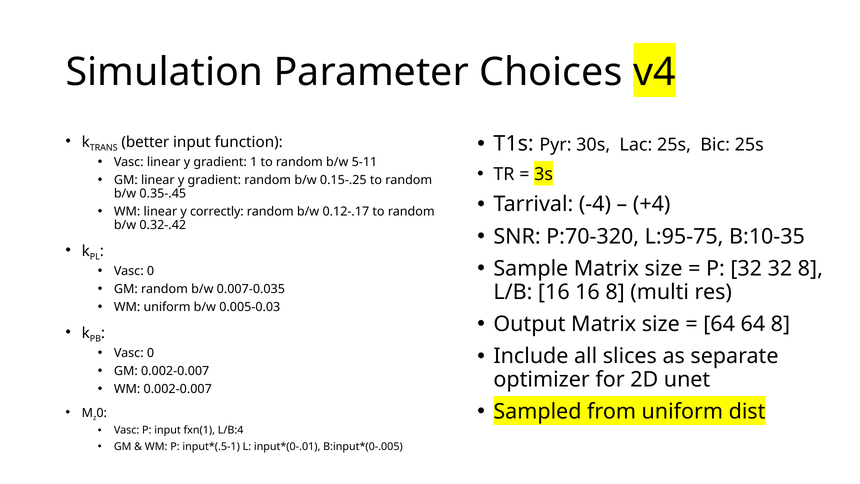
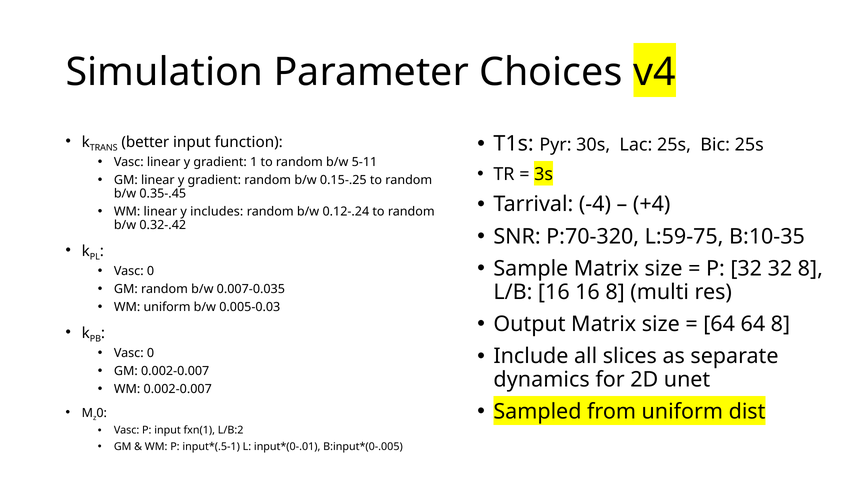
correctly: correctly -> includes
0.12-.17: 0.12-.17 -> 0.12-.24
L:95-75: L:95-75 -> L:59-75
optimizer: optimizer -> dynamics
L/B:4: L/B:4 -> L/B:2
